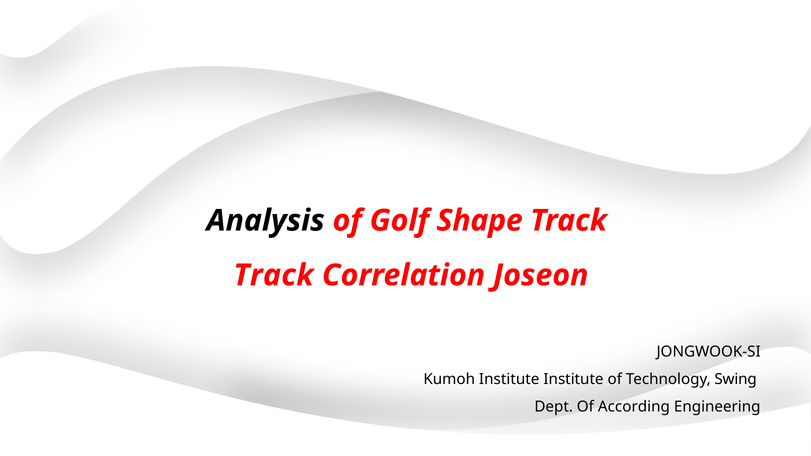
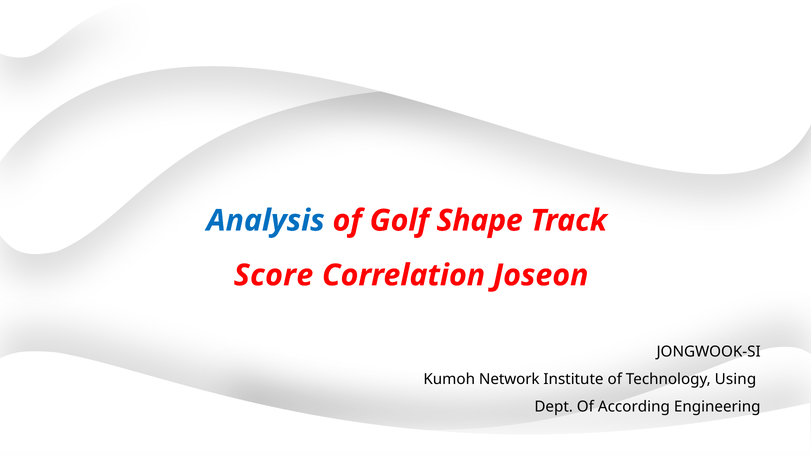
Analysis colour: black -> blue
Track at (273, 275): Track -> Score
Kumoh Institute: Institute -> Network
Swing: Swing -> Using
